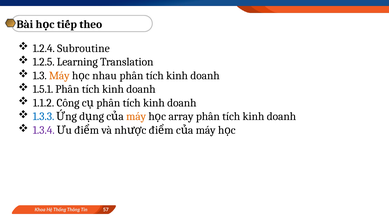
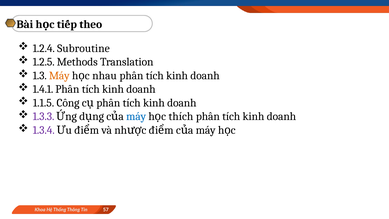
Learning: Learning -> Methods
1.5.1: 1.5.1 -> 1.4.1
1.1.2: 1.1.2 -> 1.1.5
1.3.3 colour: blue -> purple
máy at (136, 116) colour: orange -> blue
array: array -> thích
